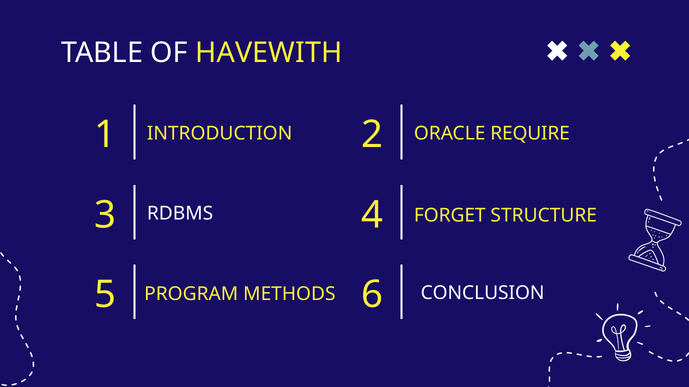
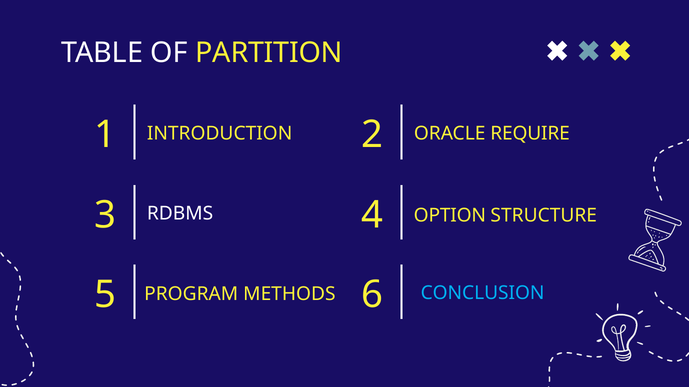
HAVEWITH: HAVEWITH -> PARTITION
FORGET: FORGET -> OPTION
CONCLUSION colour: white -> light blue
